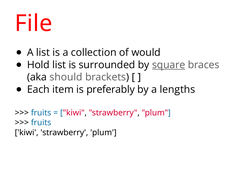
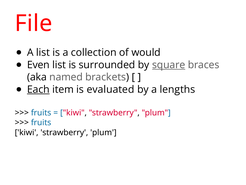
Hold: Hold -> Even
should: should -> named
Each underline: none -> present
preferably: preferably -> evaluated
